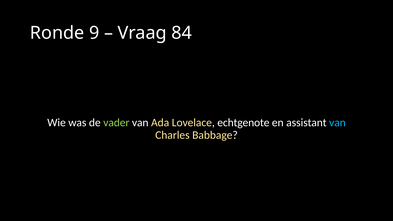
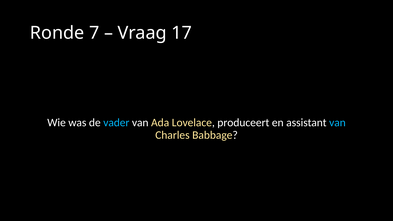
9: 9 -> 7
84: 84 -> 17
vader colour: light green -> light blue
echtgenote: echtgenote -> produceert
